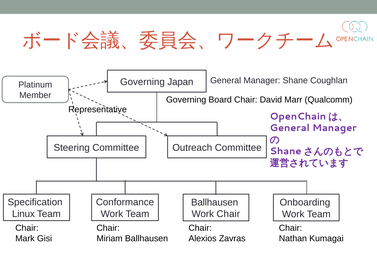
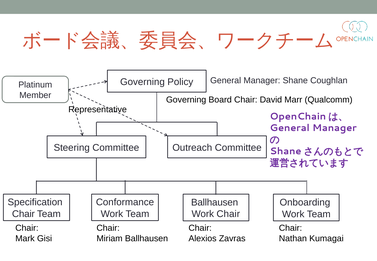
Japan: Japan -> Policy
Linux at (23, 214): Linux -> Chair
